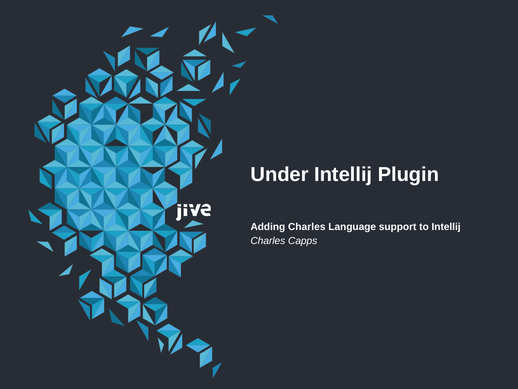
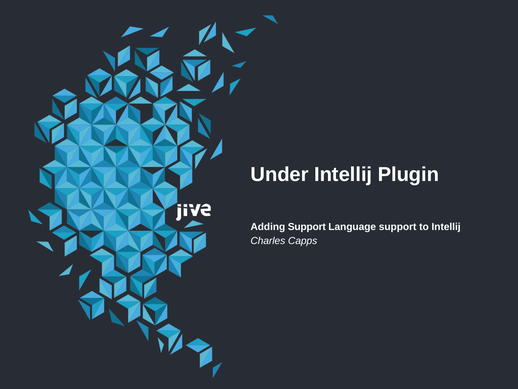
Adding Charles: Charles -> Support
